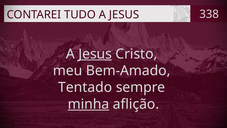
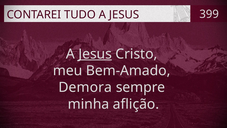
338: 338 -> 399
Tentado: Tentado -> Demora
minha underline: present -> none
